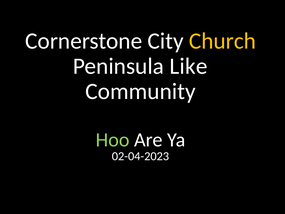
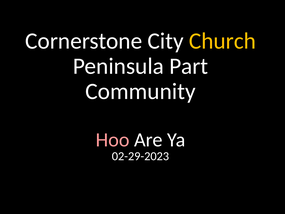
Like: Like -> Part
Hoo colour: light green -> pink
02-04-2023: 02-04-2023 -> 02-29-2023
